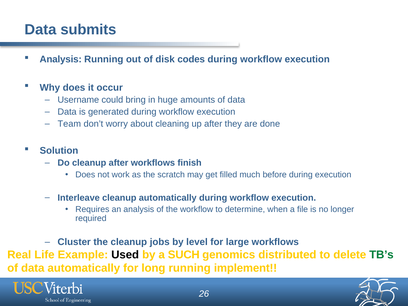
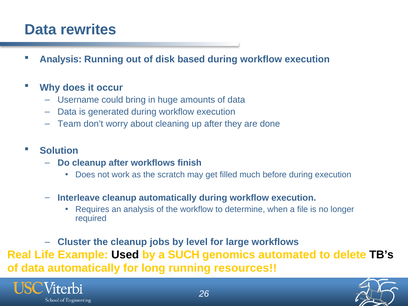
submits: submits -> rewrites
codes: codes -> based
distributed: distributed -> automated
TB’s colour: green -> black
implement: implement -> resources
